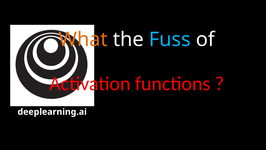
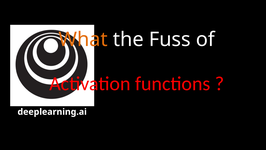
Fuss colour: light blue -> white
